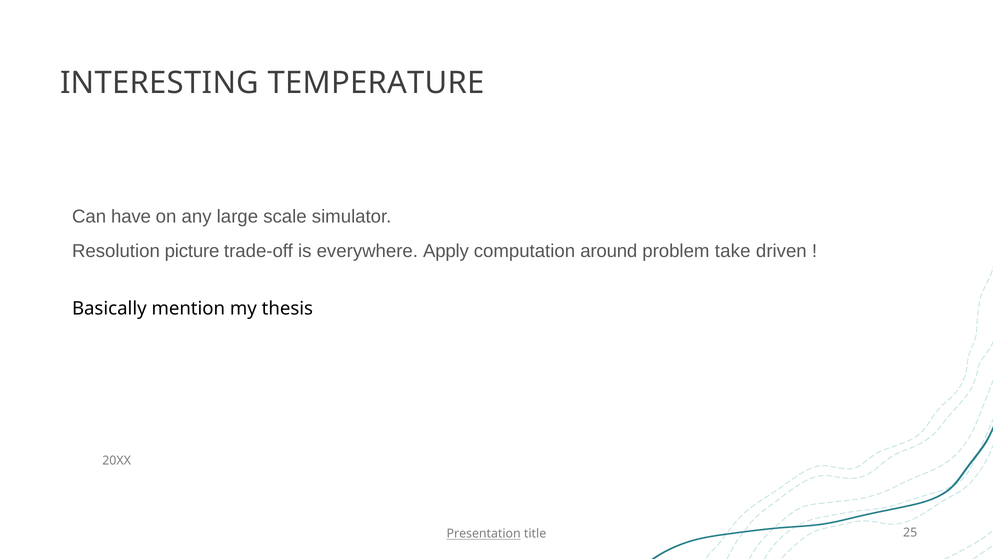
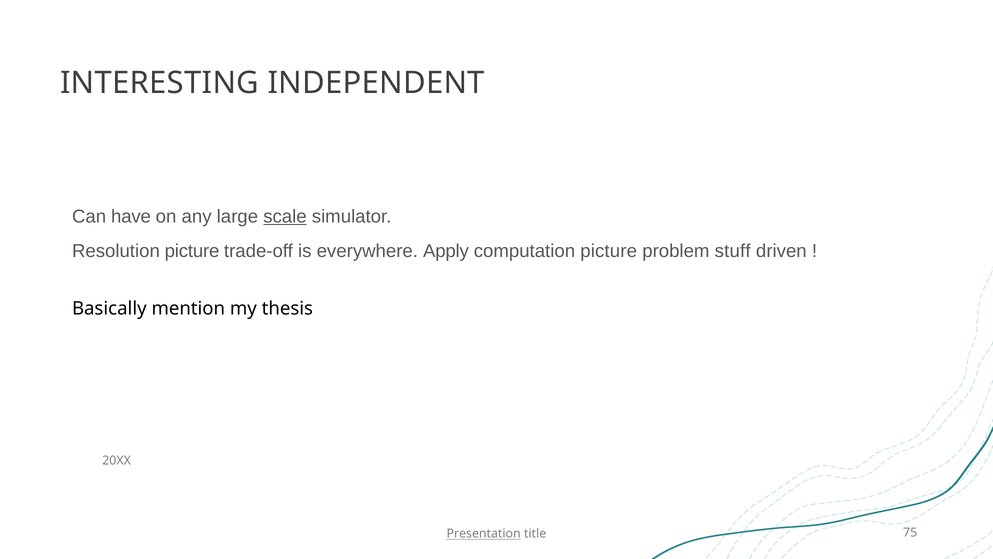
TEMPERATURE: TEMPERATURE -> INDEPENDENT
scale underline: none -> present
computation around: around -> picture
take: take -> stuff
25: 25 -> 75
